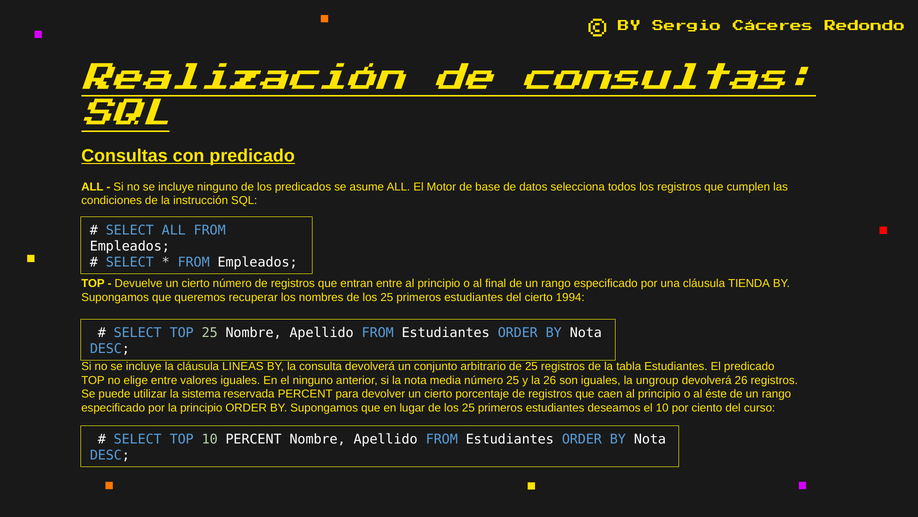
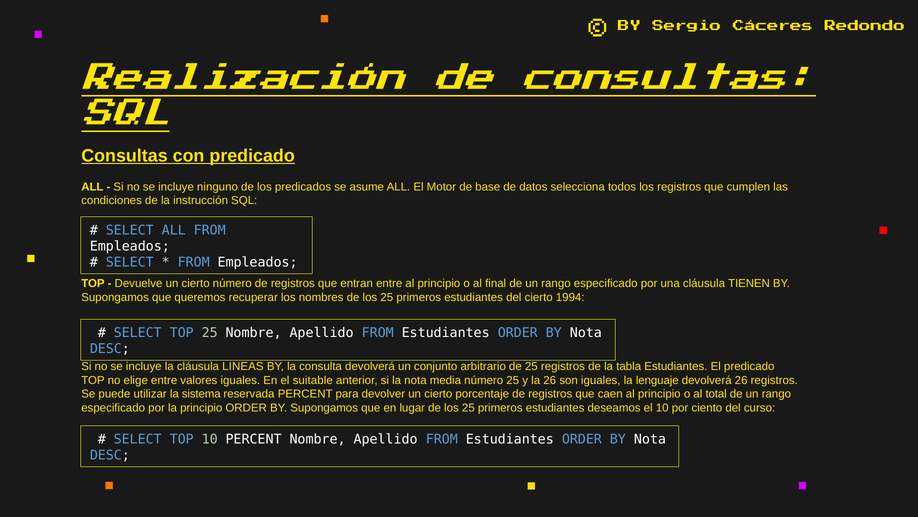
TIENDA: TIENDA -> TIENEN
el ninguno: ninguno -> suitable
ungroup: ungroup -> lenguaje
éste: éste -> total
